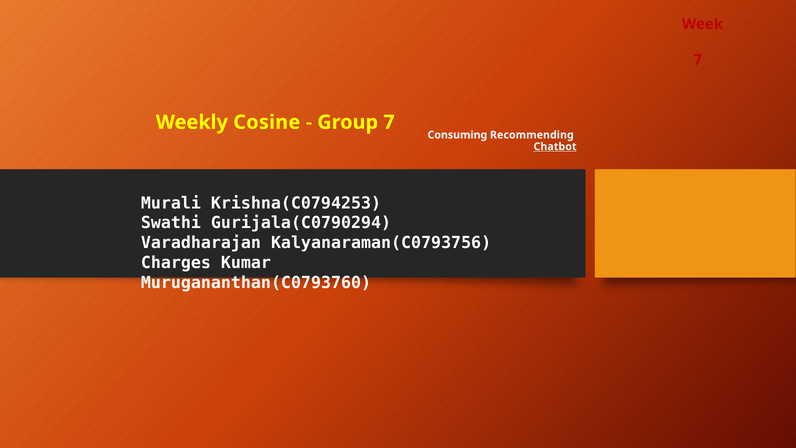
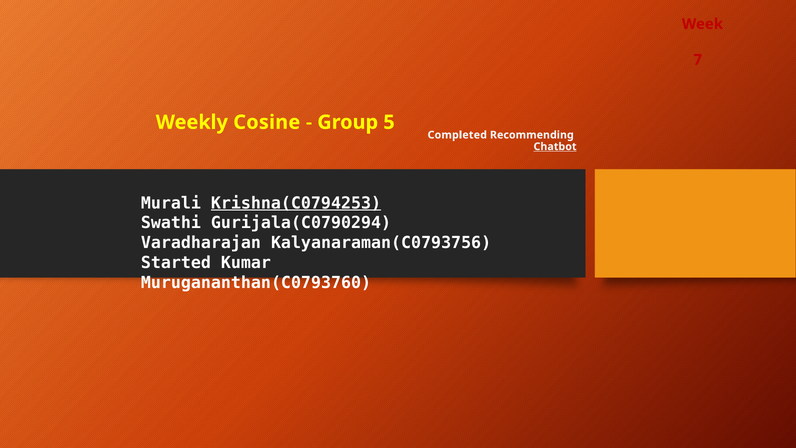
Group 7: 7 -> 5
Consuming: Consuming -> Completed
Krishna(C0794253 underline: none -> present
Charges: Charges -> Started
